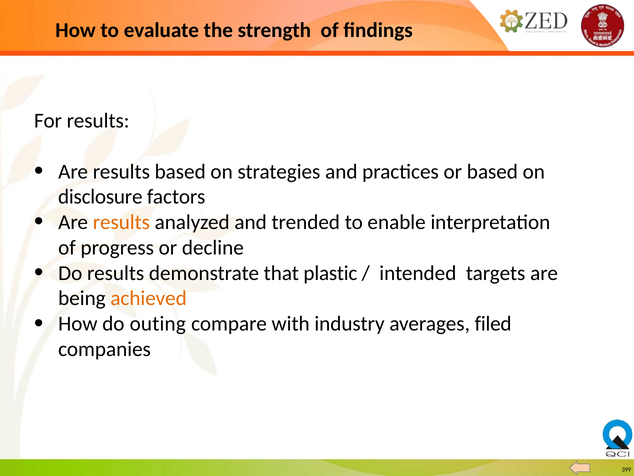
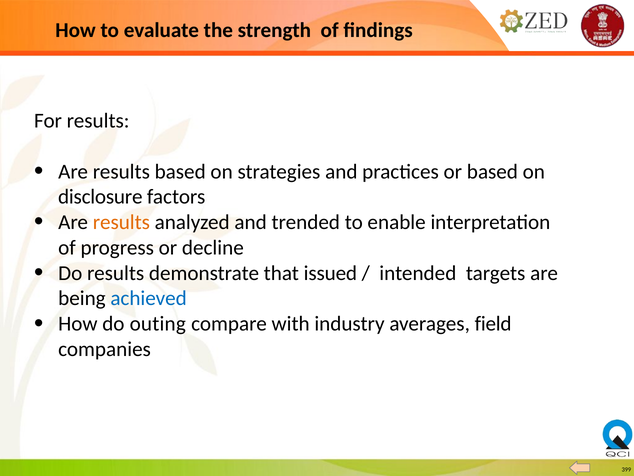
plastic: plastic -> issued
achieved colour: orange -> blue
filed: filed -> field
